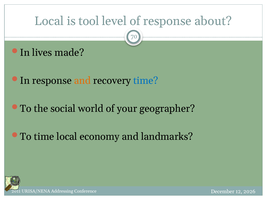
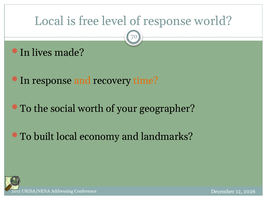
tool: tool -> free
about: about -> world
time at (146, 81) colour: blue -> orange
world: world -> worth
To time: time -> built
